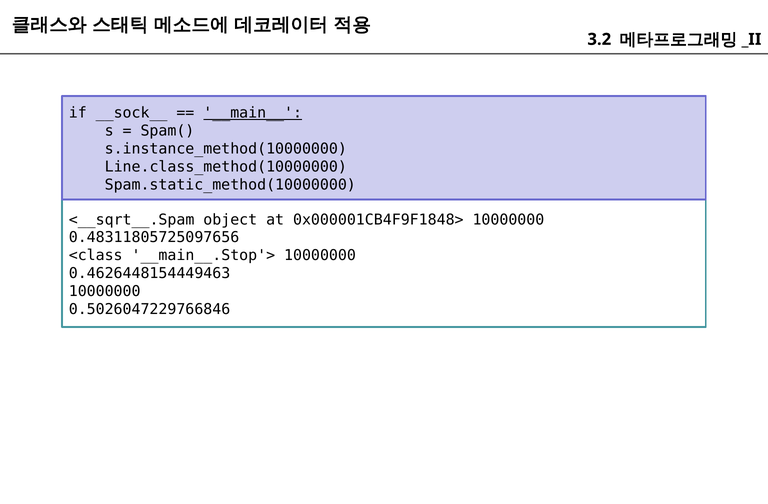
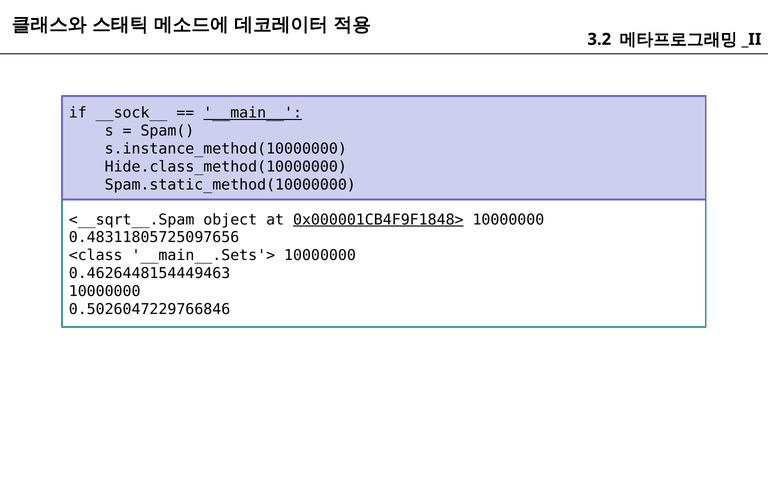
Line.class_method(10000000: Line.class_method(10000000 -> Hide.class_method(10000000
0x000001CB4F9F1848> underline: none -> present
__main__.Stop'>: __main__.Stop'> -> __main__.Sets'>
